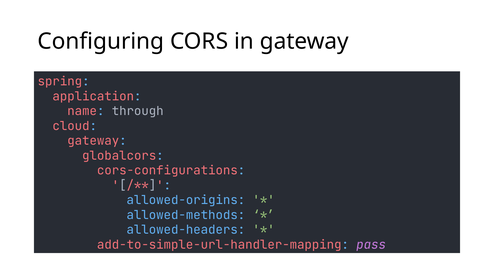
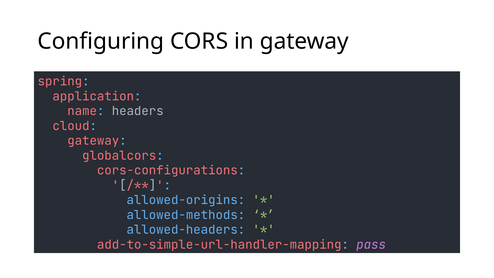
through: through -> headers
